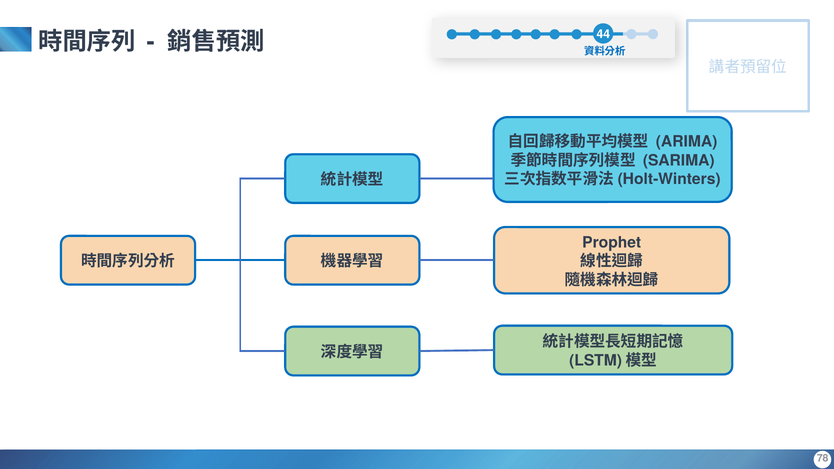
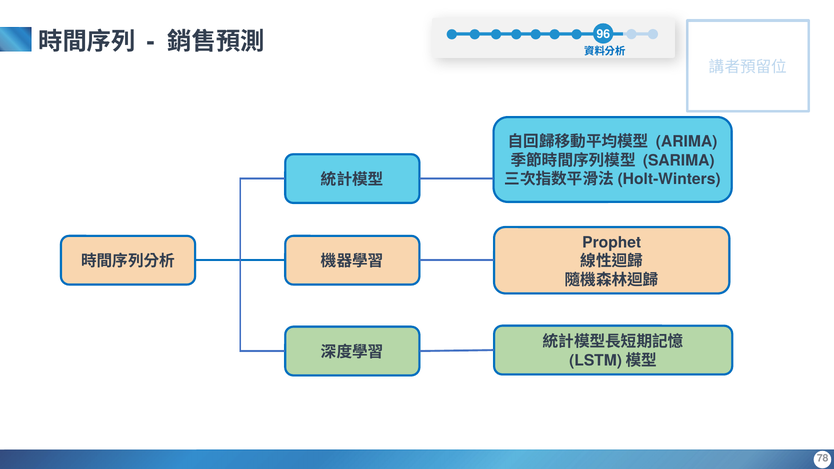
44: 44 -> 96
